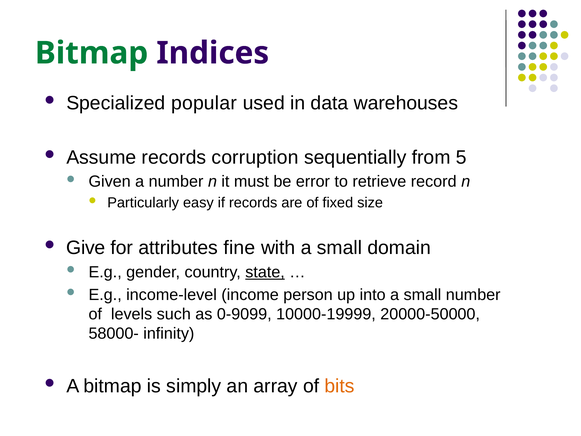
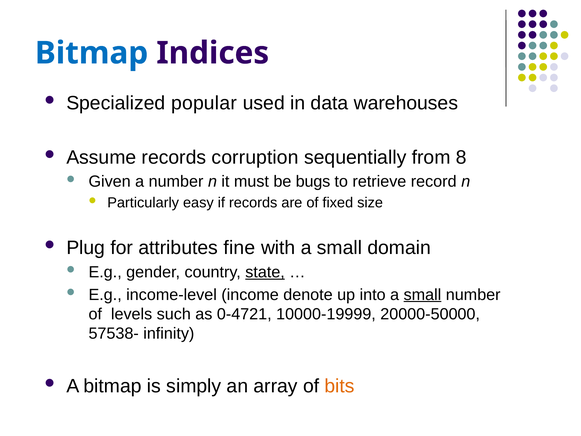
Bitmap at (92, 53) colour: green -> blue
5: 5 -> 8
error: error -> bugs
Give: Give -> Plug
person: person -> denote
small at (422, 295) underline: none -> present
0-9099: 0-9099 -> 0-4721
58000-: 58000- -> 57538-
